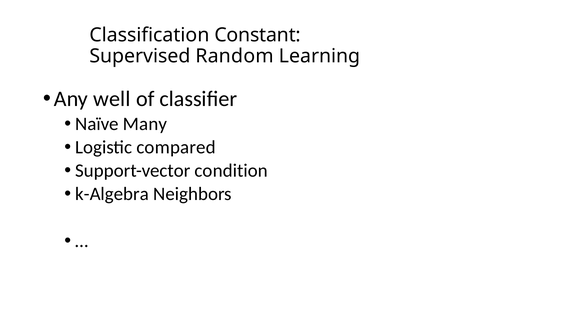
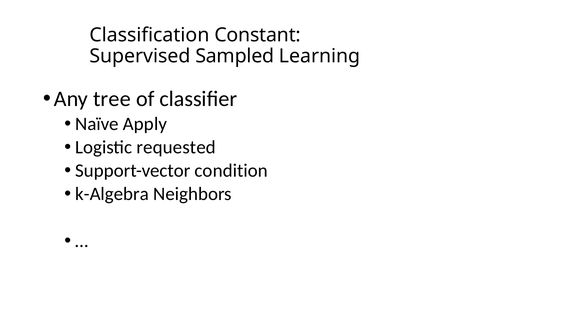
Random: Random -> Sampled
well: well -> tree
Many: Many -> Apply
compared: compared -> requested
